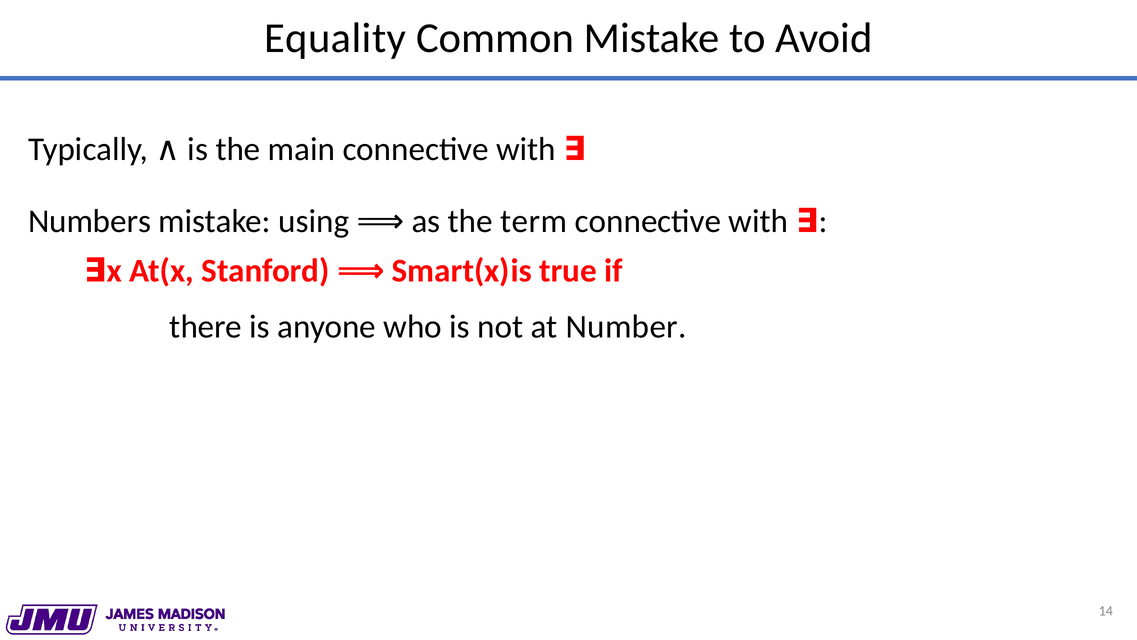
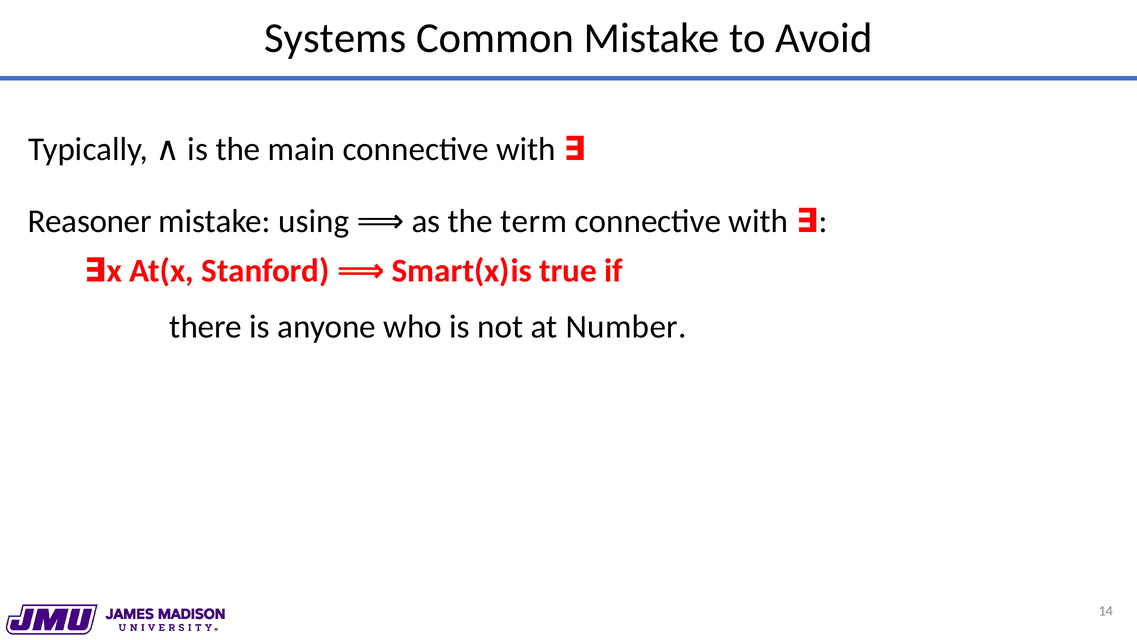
Equality: Equality -> Systems
Numbers: Numbers -> Reasoner
